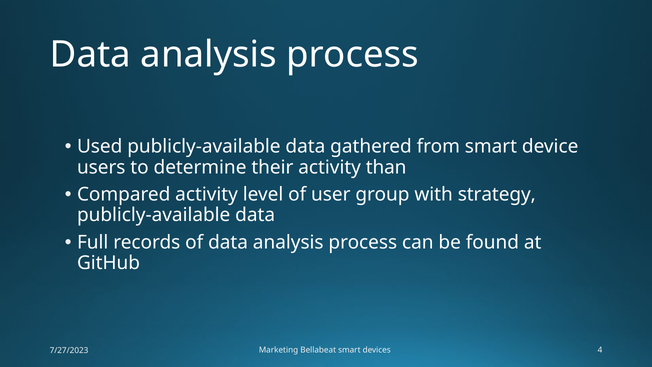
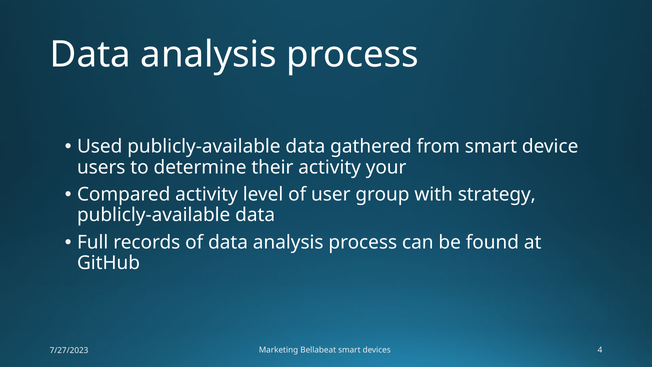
than: than -> your
